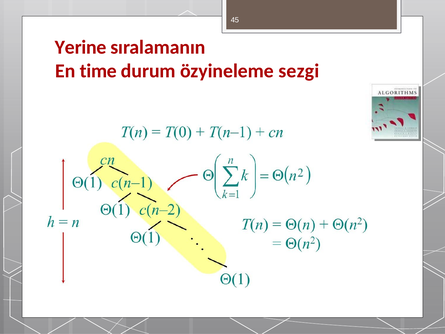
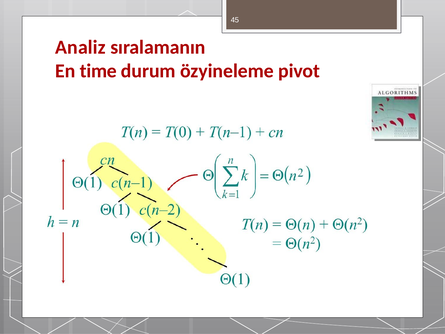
Yerine: Yerine -> Analiz
sezgi: sezgi -> pivot
